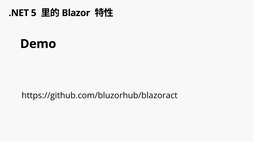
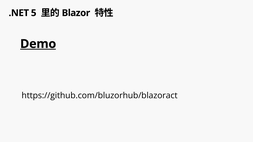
Demo underline: none -> present
